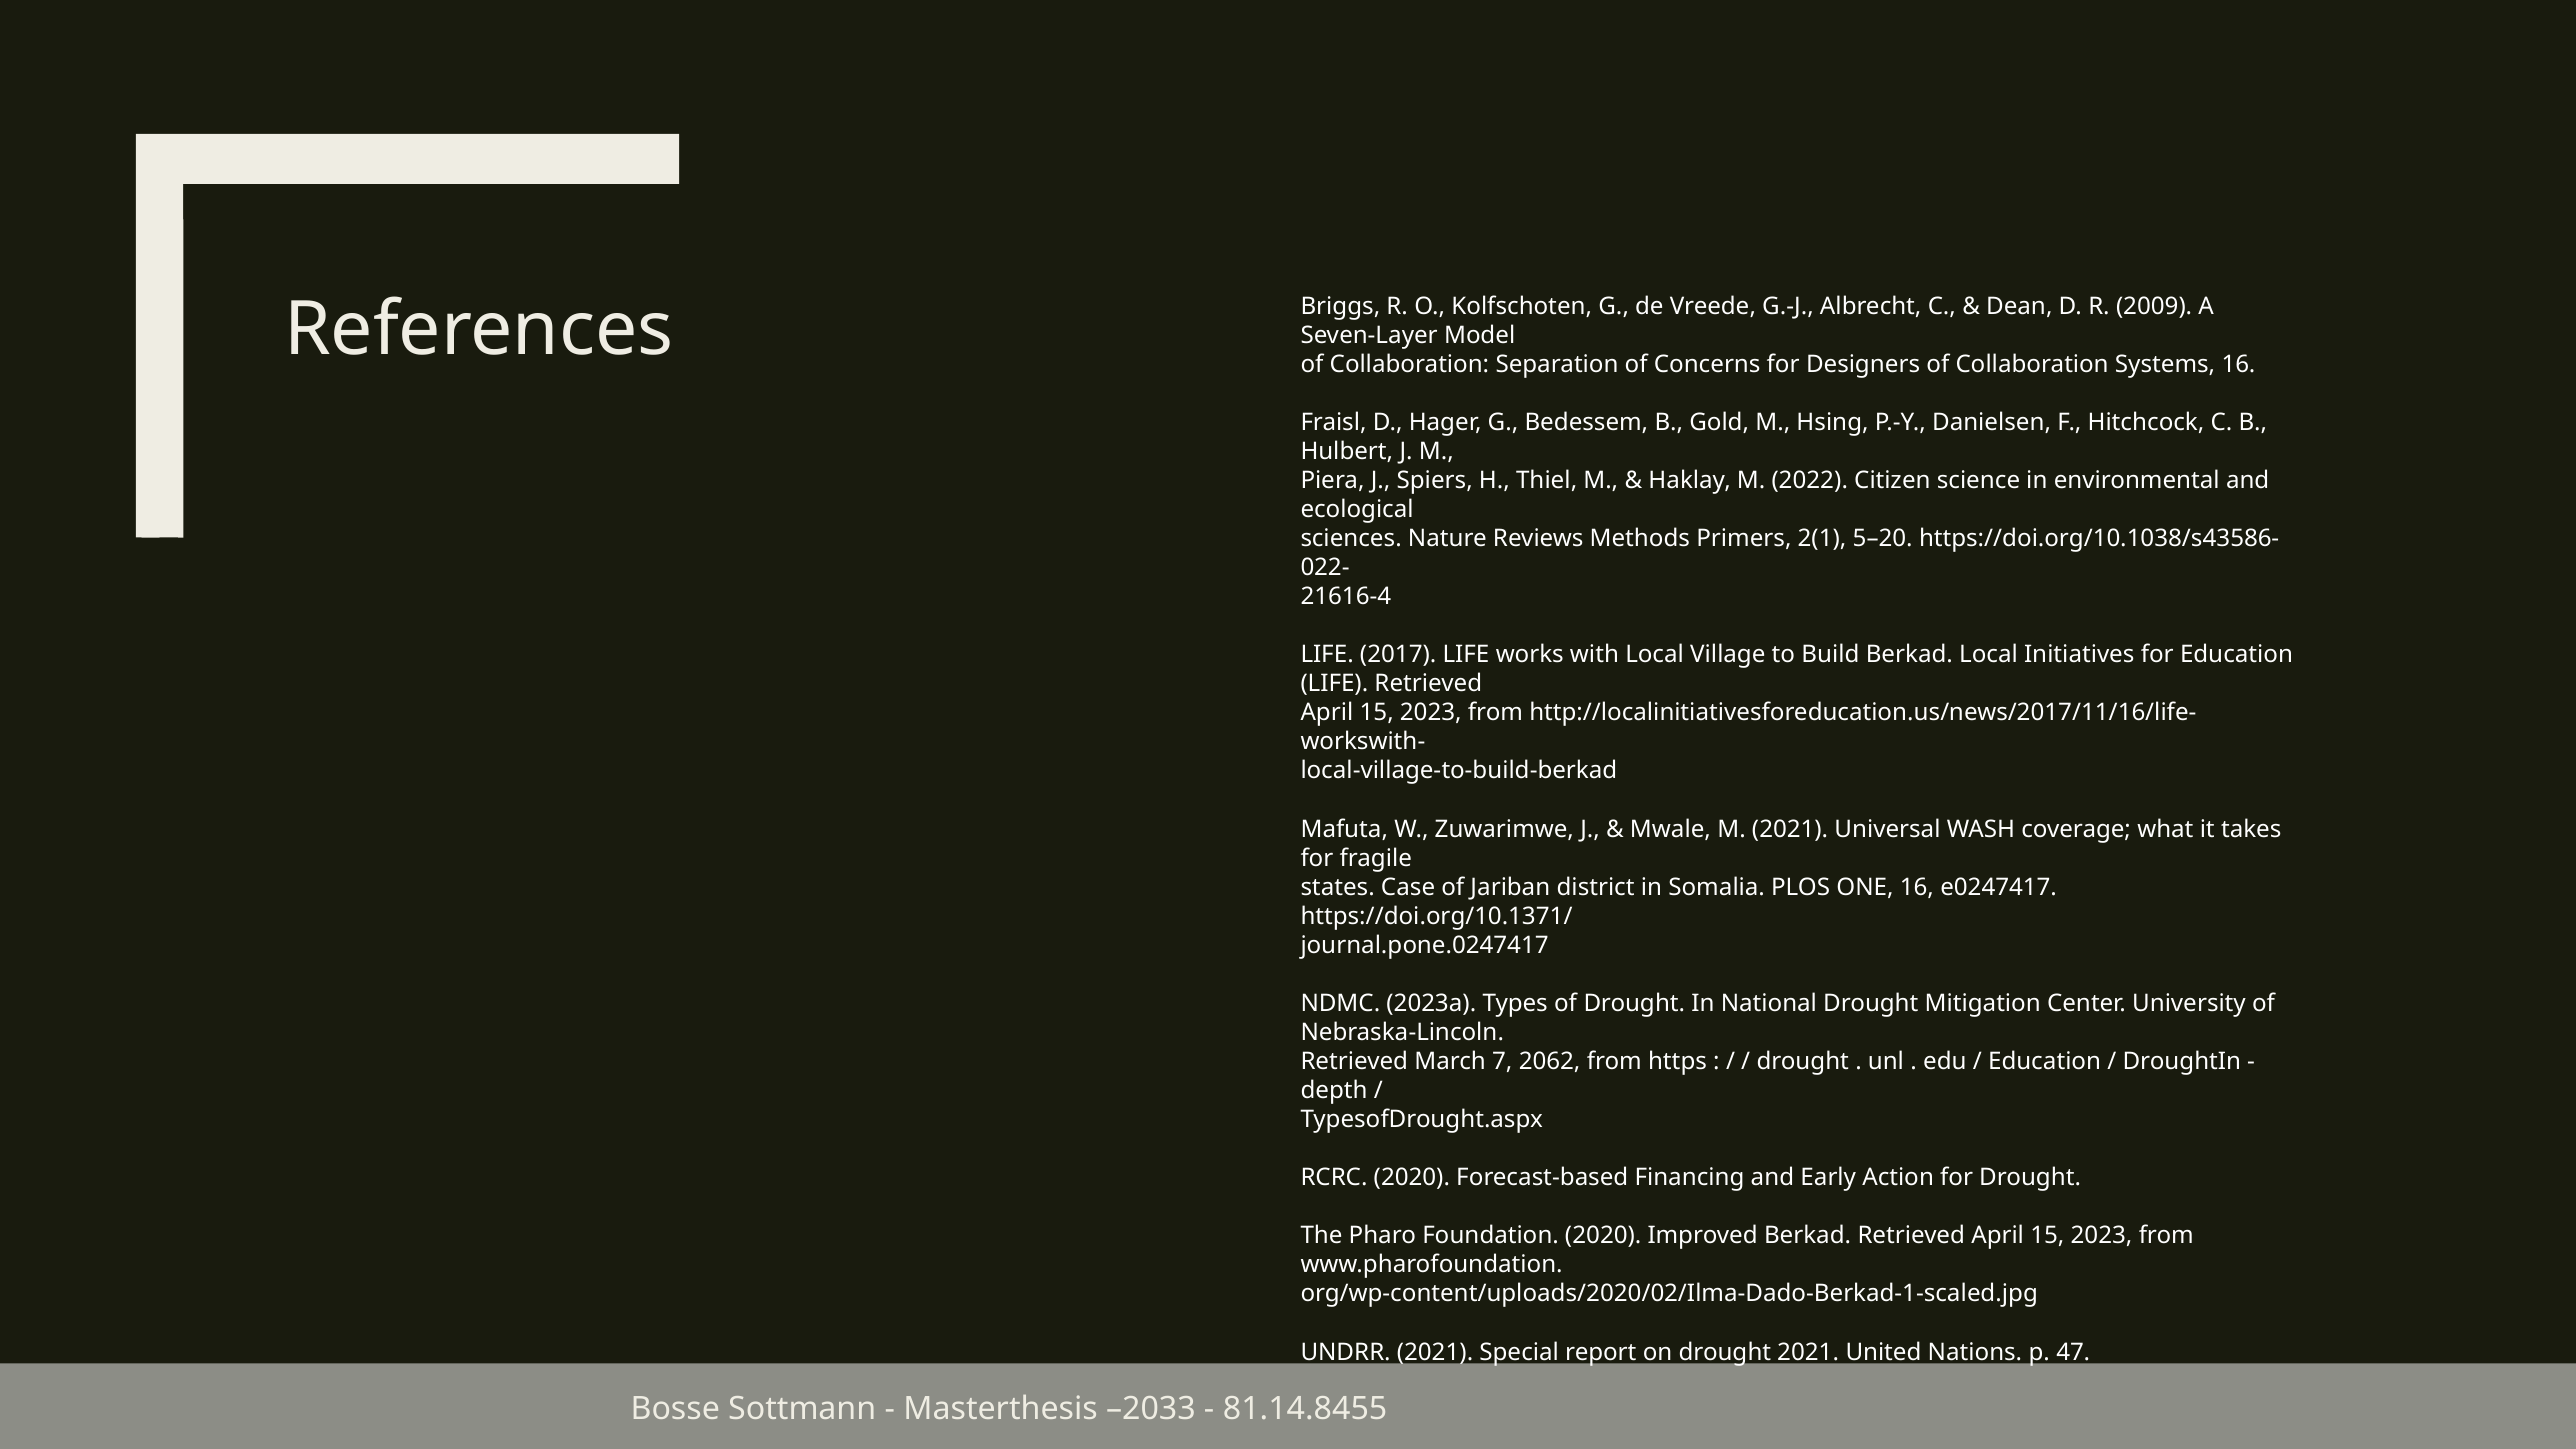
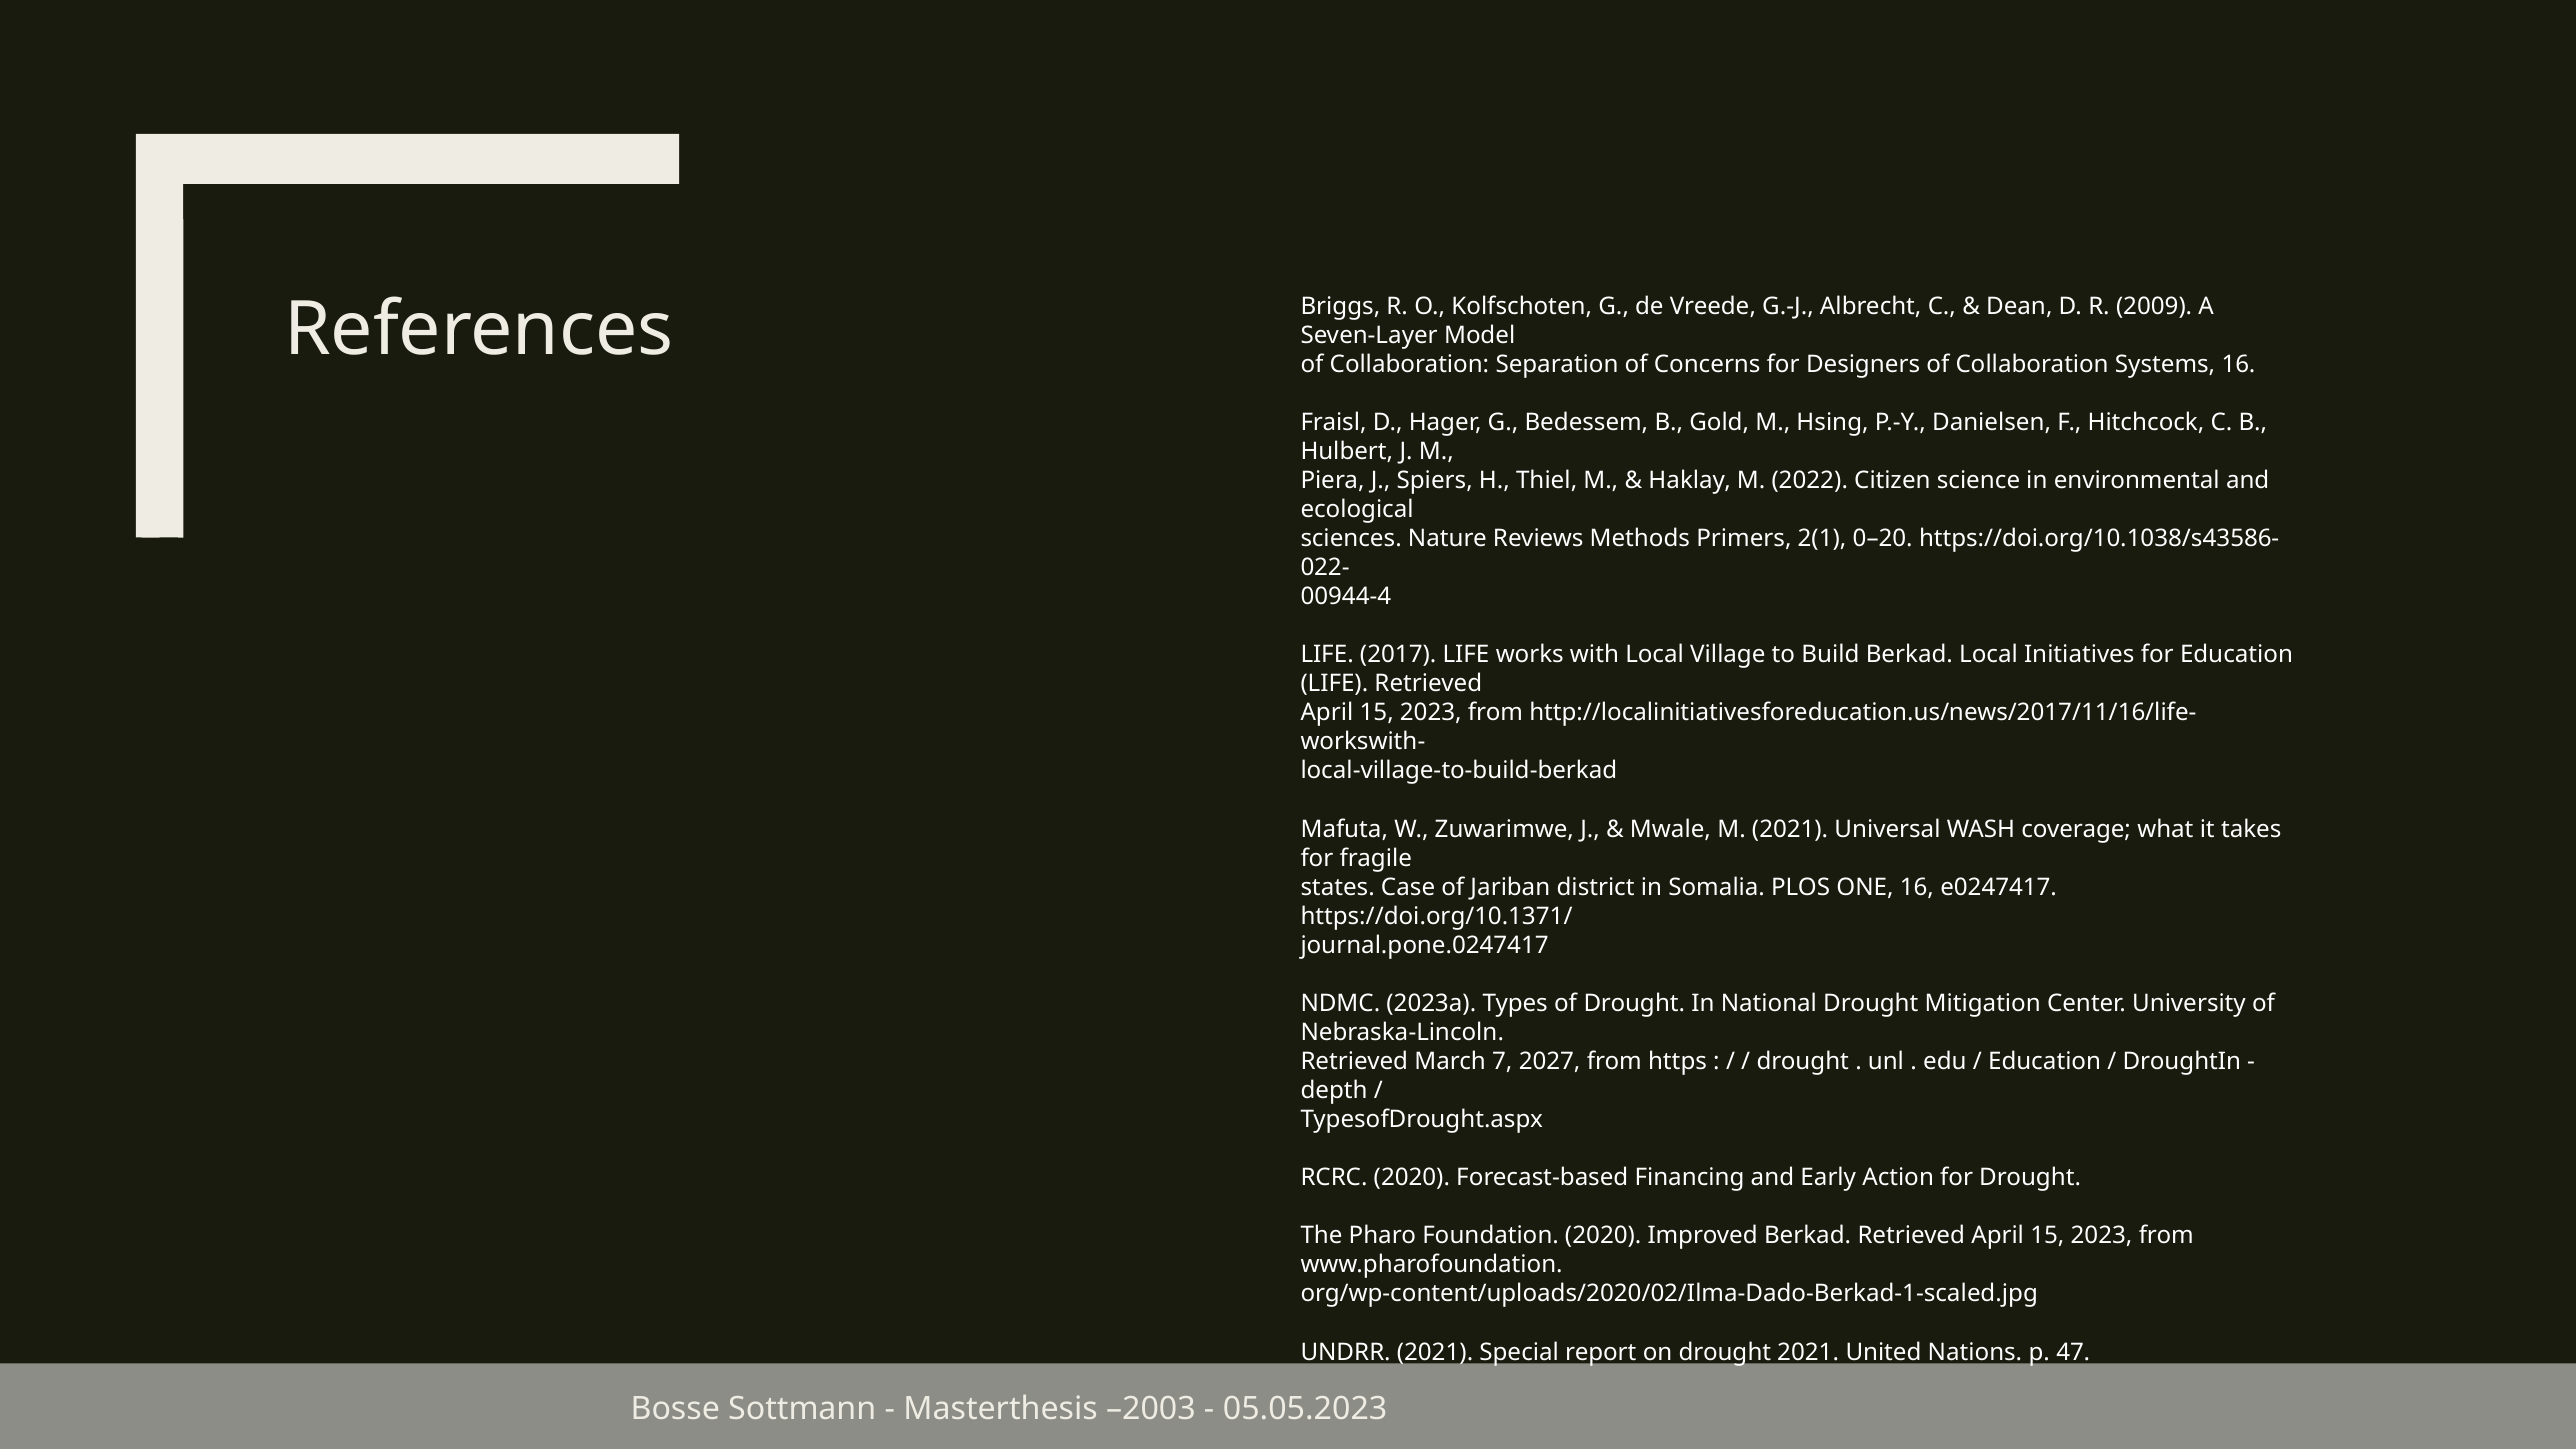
5–20: 5–20 -> 0–20
21616-4: 21616-4 -> 00944-4
2062: 2062 -> 2027
–2033: –2033 -> –2003
81.14.8455: 81.14.8455 -> 05.05.2023
